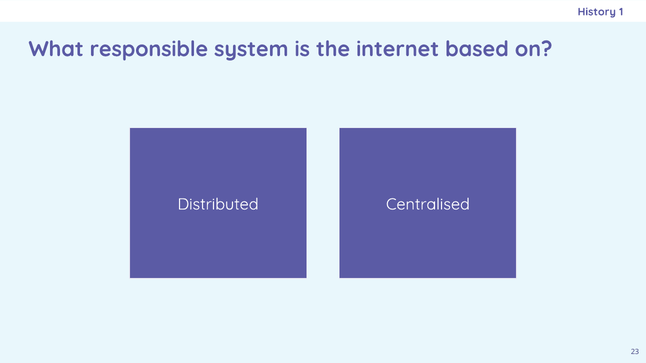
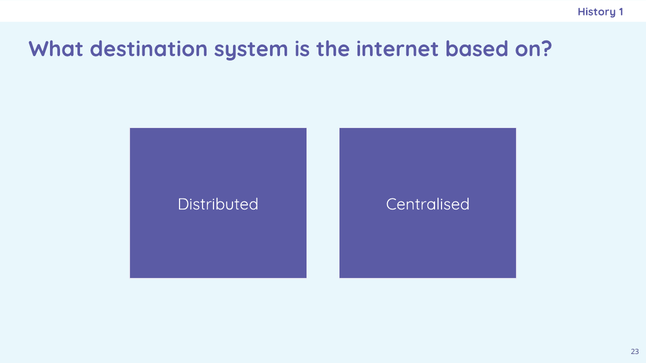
responsible: responsible -> destination
